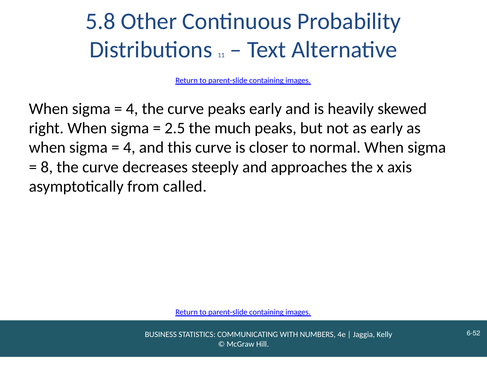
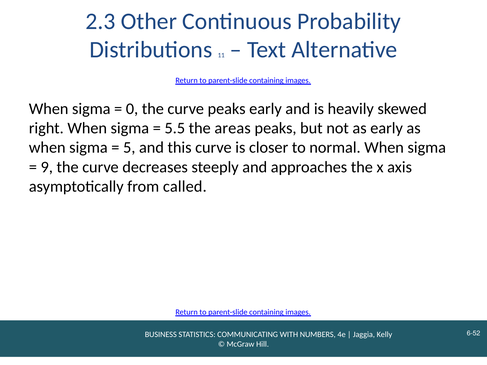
5.8: 5.8 -> 2.3
4 at (132, 109): 4 -> 0
2.5: 2.5 -> 5.5
much: much -> areas
4 at (129, 148): 4 -> 5
8: 8 -> 9
